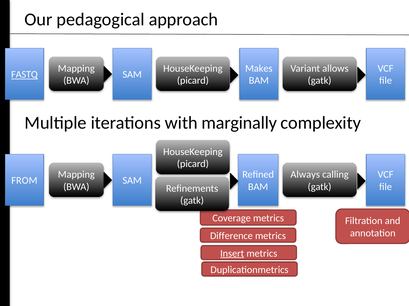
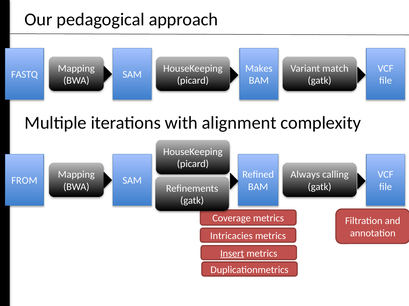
allows: allows -> match
FASTQ underline: present -> none
marginally: marginally -> alignment
Difference: Difference -> Intricacies
